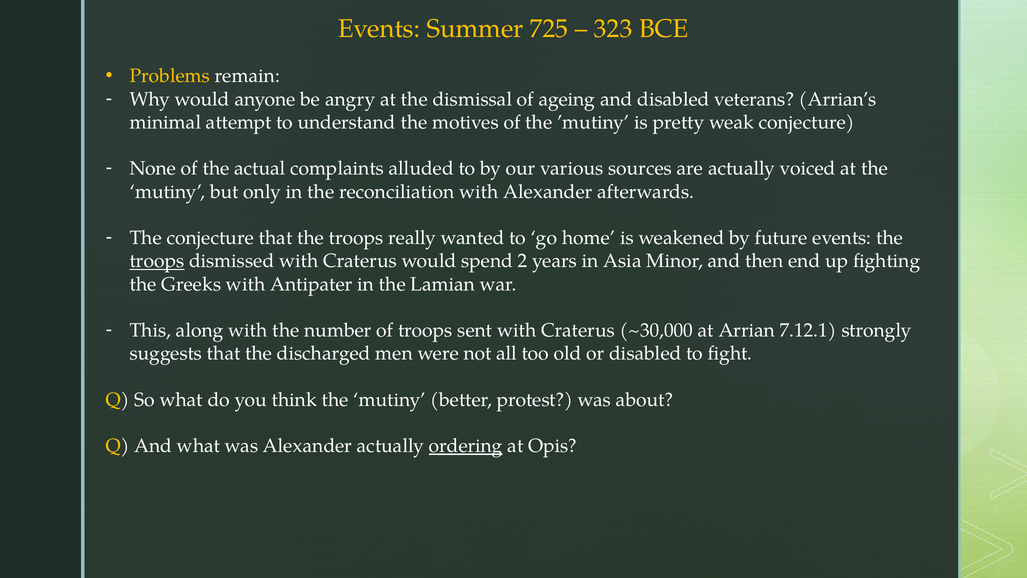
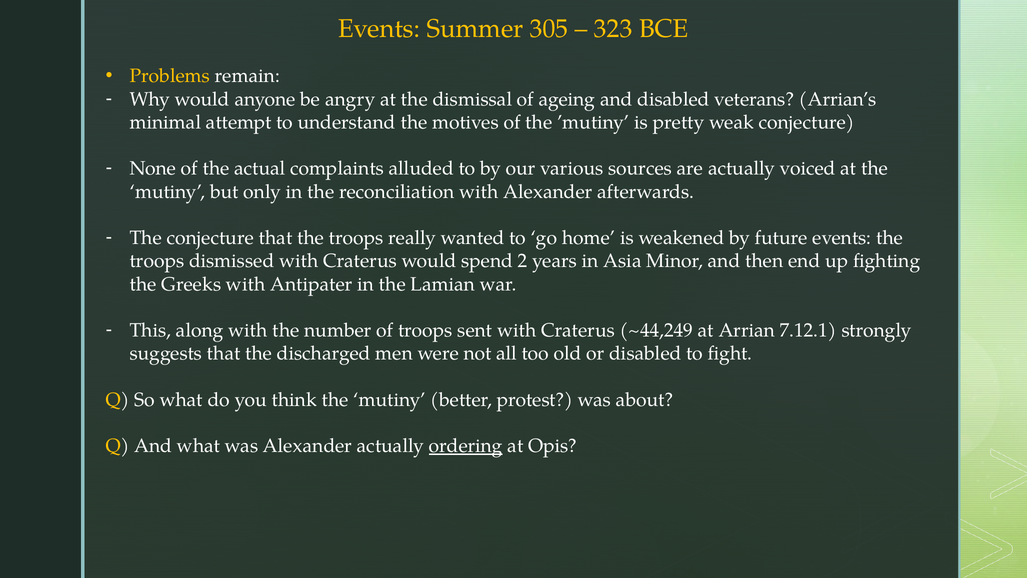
725: 725 -> 305
troops at (157, 261) underline: present -> none
~30,000: ~30,000 -> ~44,249
